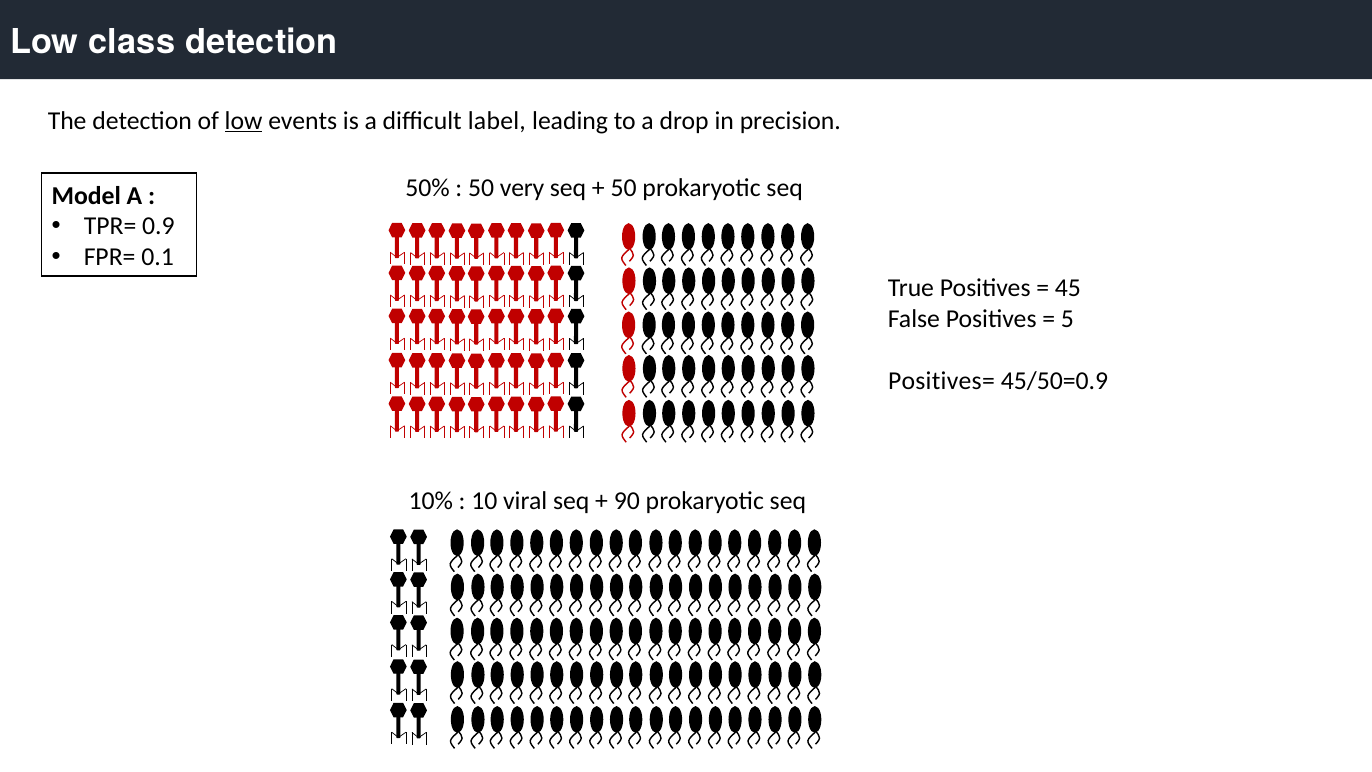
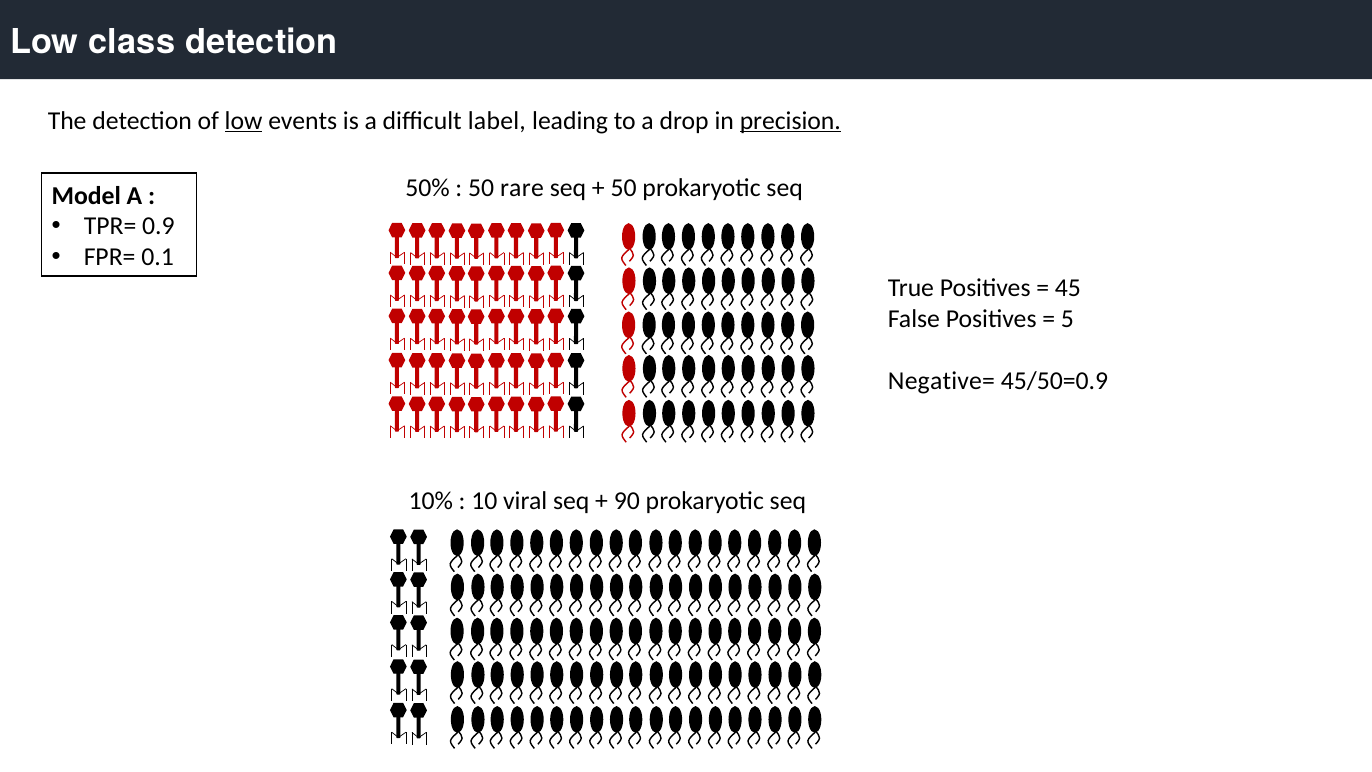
precision underline: none -> present
very: very -> rare
Positives=: Positives= -> Negative=
